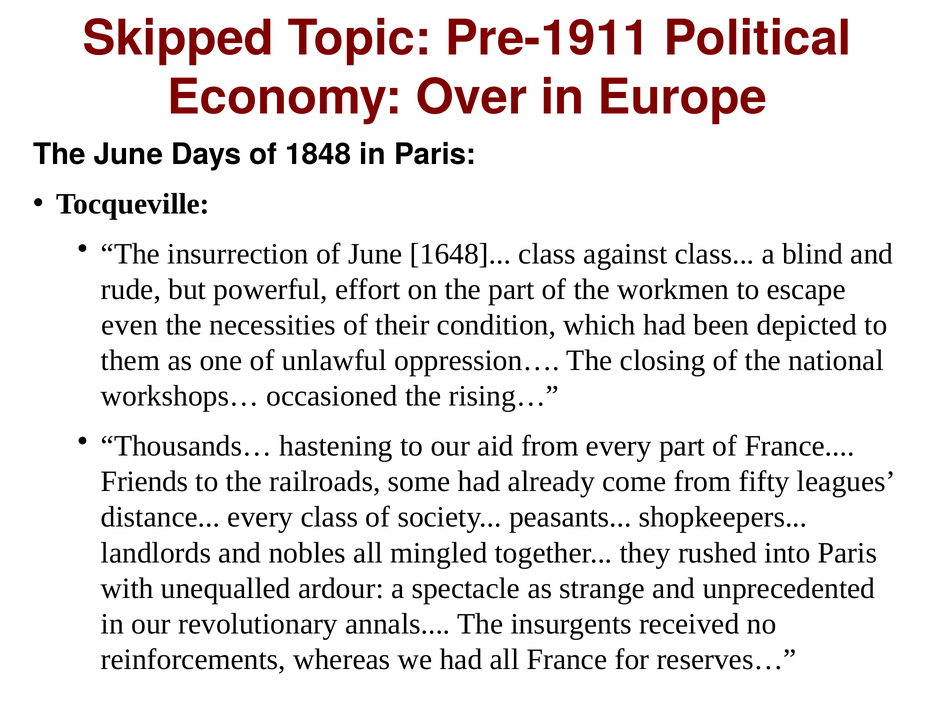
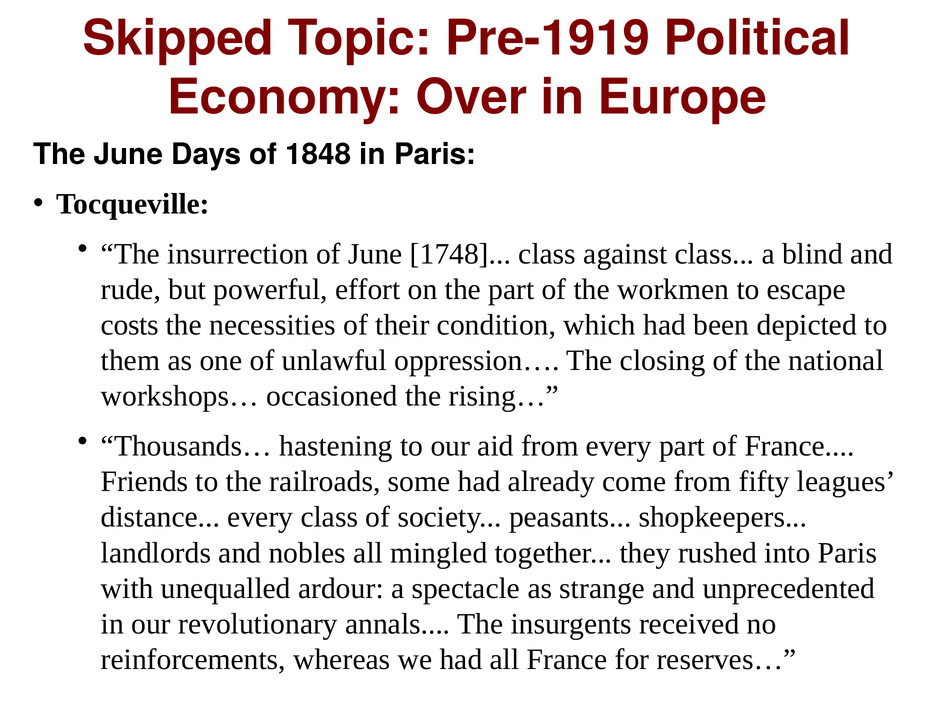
Pre-1911: Pre-1911 -> Pre-1919
1648: 1648 -> 1748
even: even -> costs
